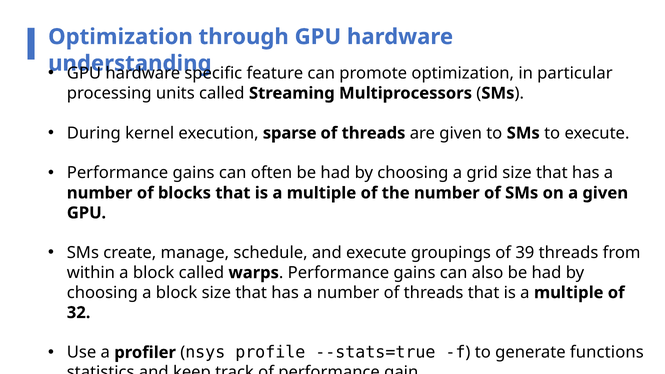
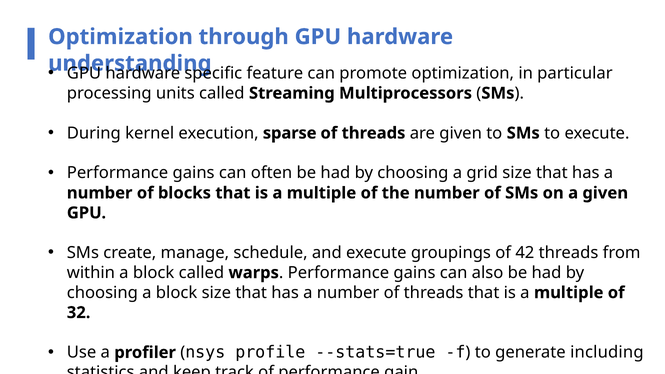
39: 39 -> 42
functions: functions -> including
